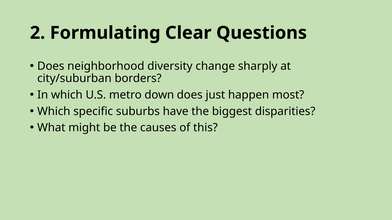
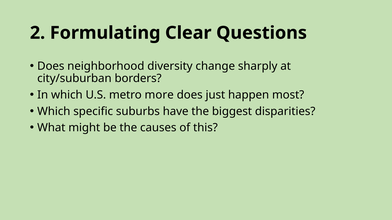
down: down -> more
